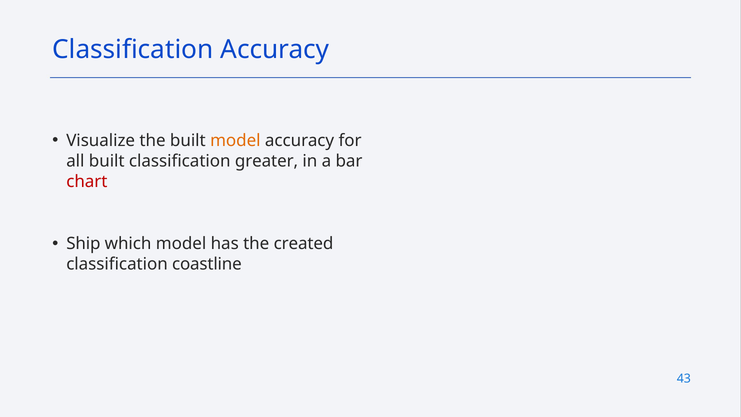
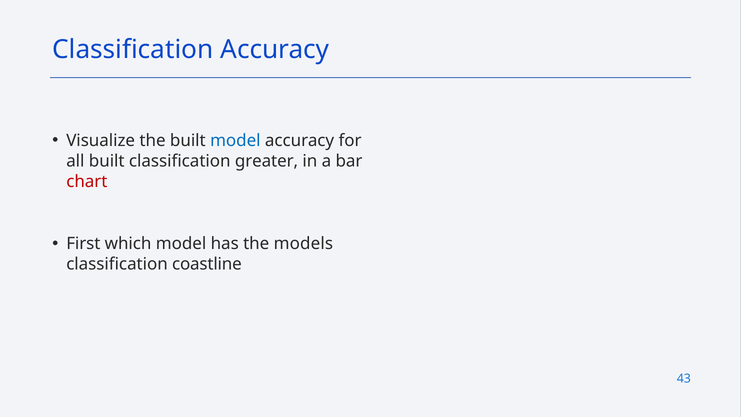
model at (235, 141) colour: orange -> blue
Ship: Ship -> First
created: created -> models
